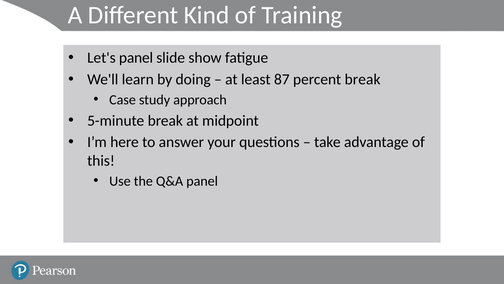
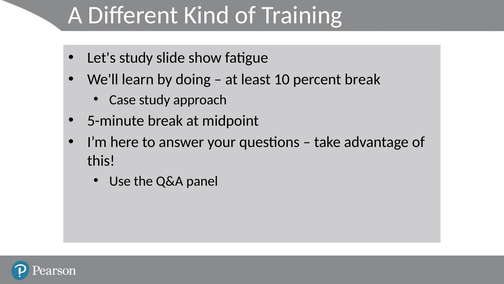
Let's panel: panel -> study
87: 87 -> 10
